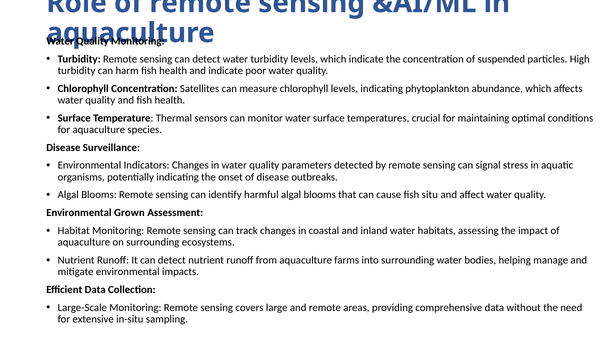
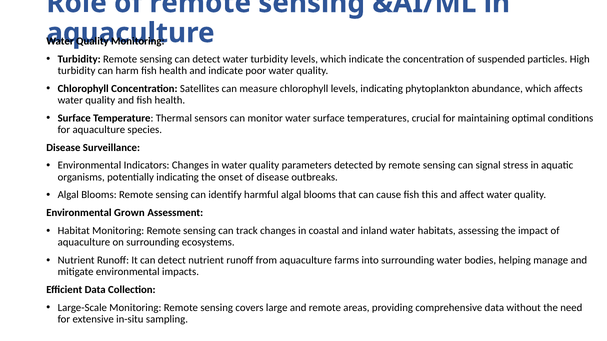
situ: situ -> this
